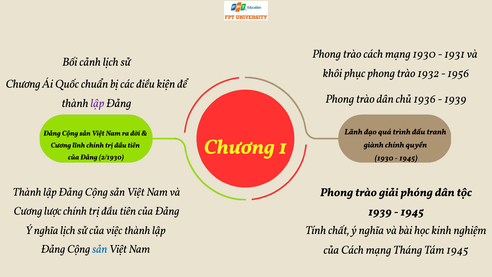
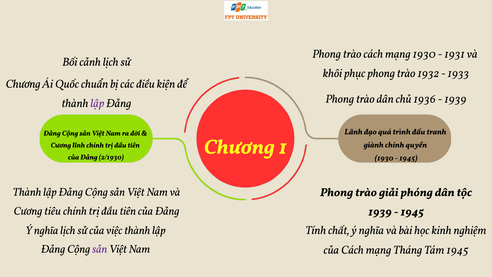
1956: 1956 -> 1933
lược: lược -> tiêu
sản at (100, 249) colour: blue -> purple
